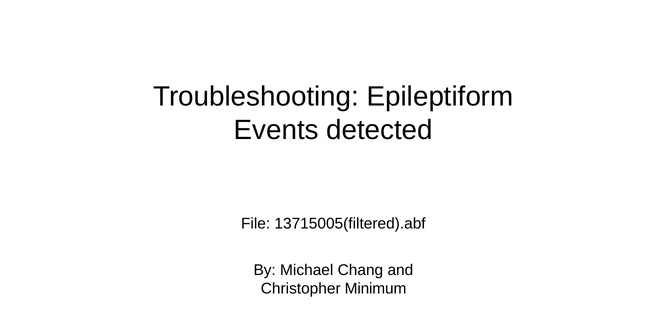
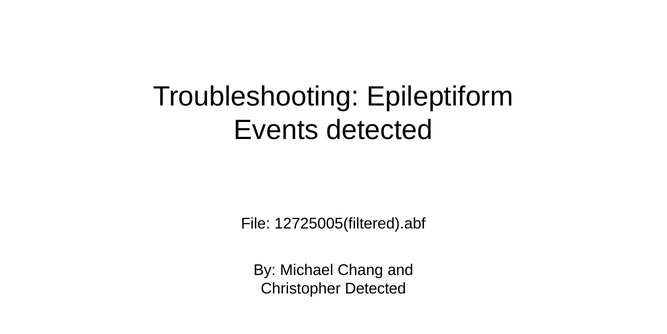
13715005(filtered).abf: 13715005(filtered).abf -> 12725005(filtered).abf
Christopher Minimum: Minimum -> Detected
